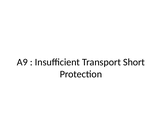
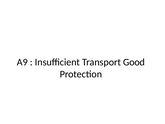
Short: Short -> Good
